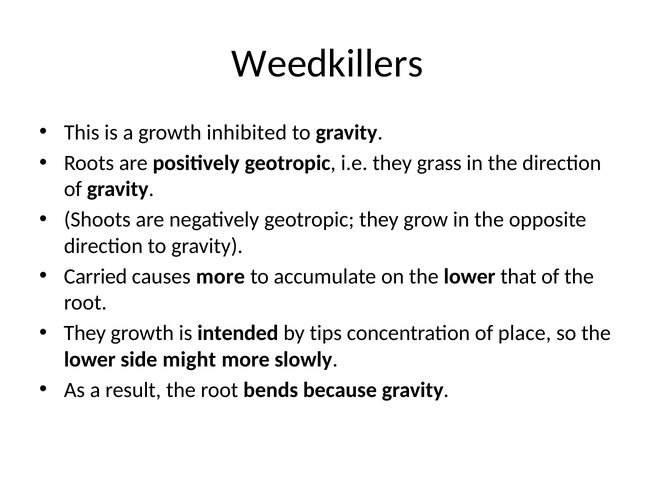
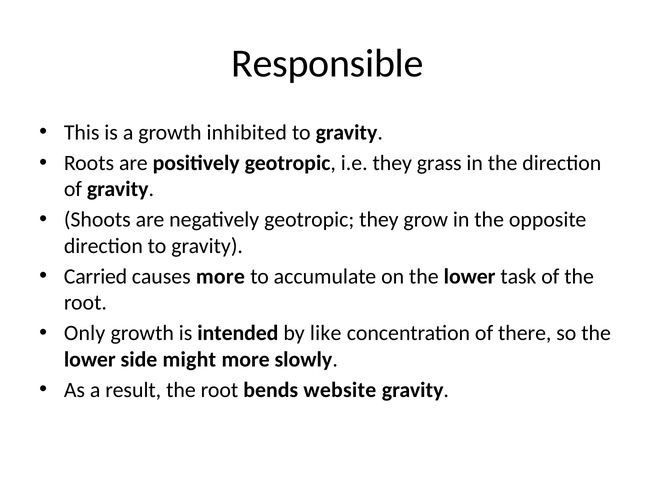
Weedkillers: Weedkillers -> Responsible
that: that -> task
They at (85, 333): They -> Only
tips: tips -> like
place: place -> there
because: because -> website
